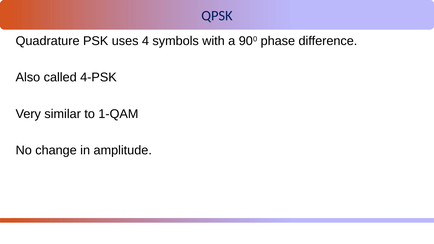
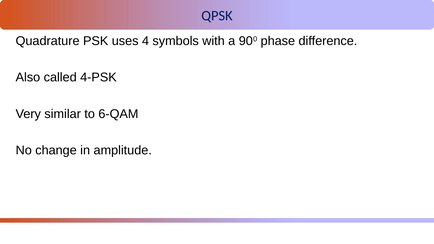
1-QAM: 1-QAM -> 6-QAM
